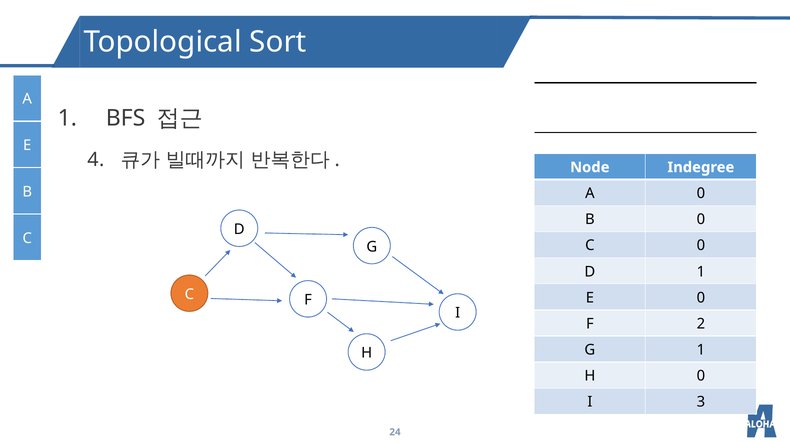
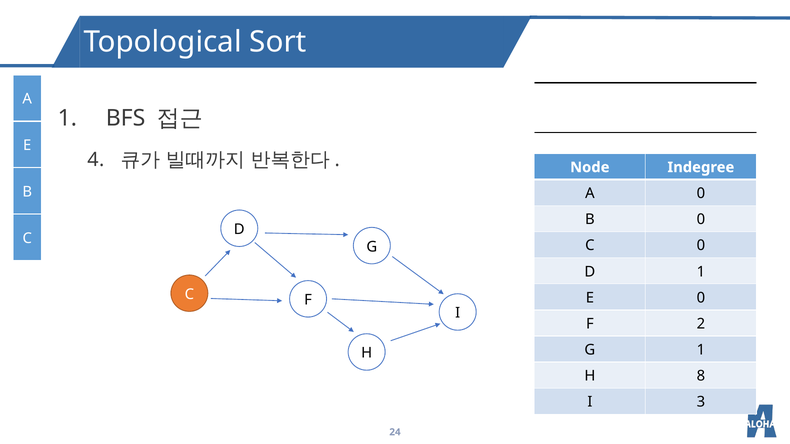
H 0: 0 -> 8
